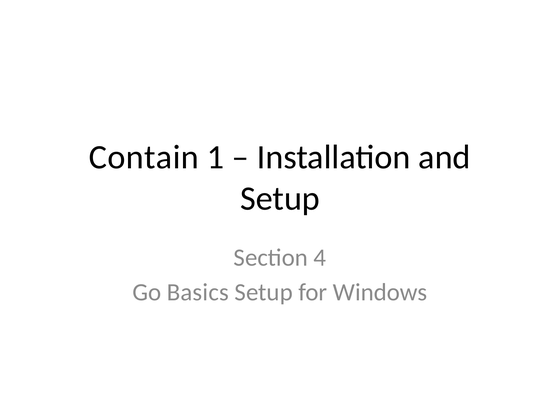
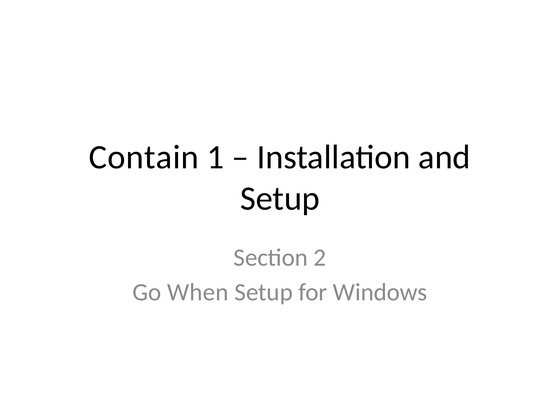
4: 4 -> 2
Basics: Basics -> When
